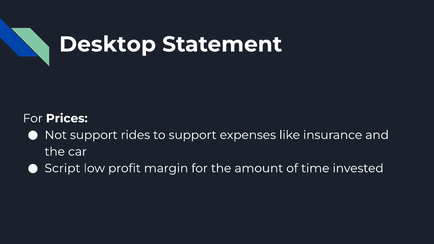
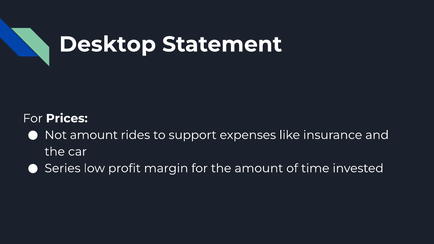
Not support: support -> amount
Script: Script -> Series
